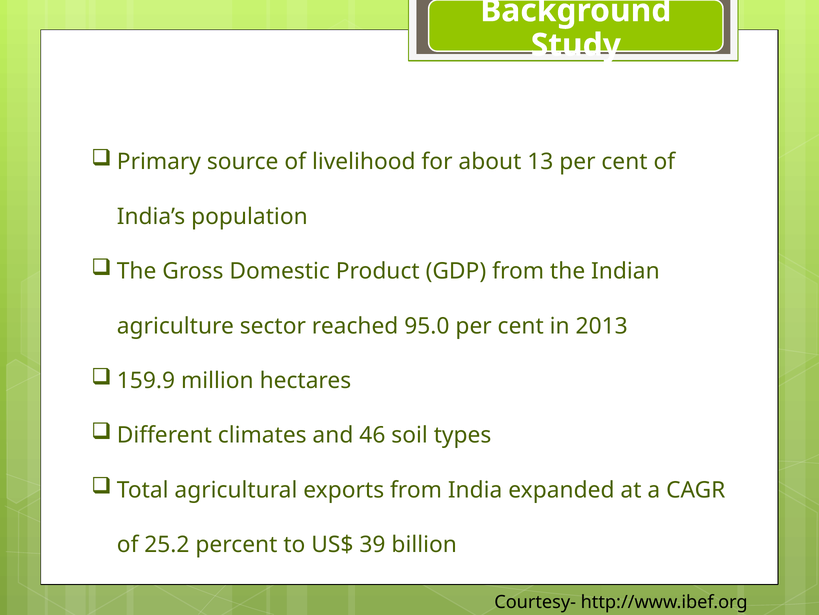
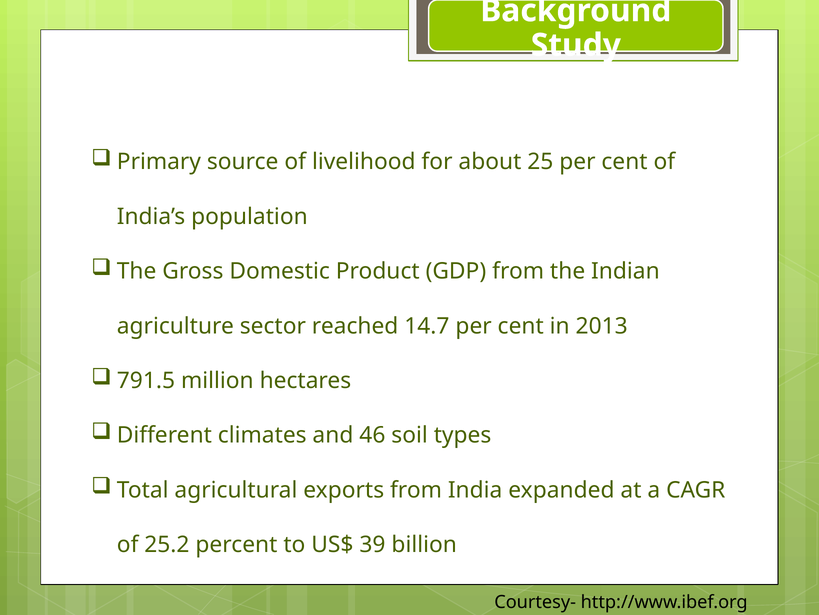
13: 13 -> 25
95.0: 95.0 -> 14.7
159.9: 159.9 -> 791.5
